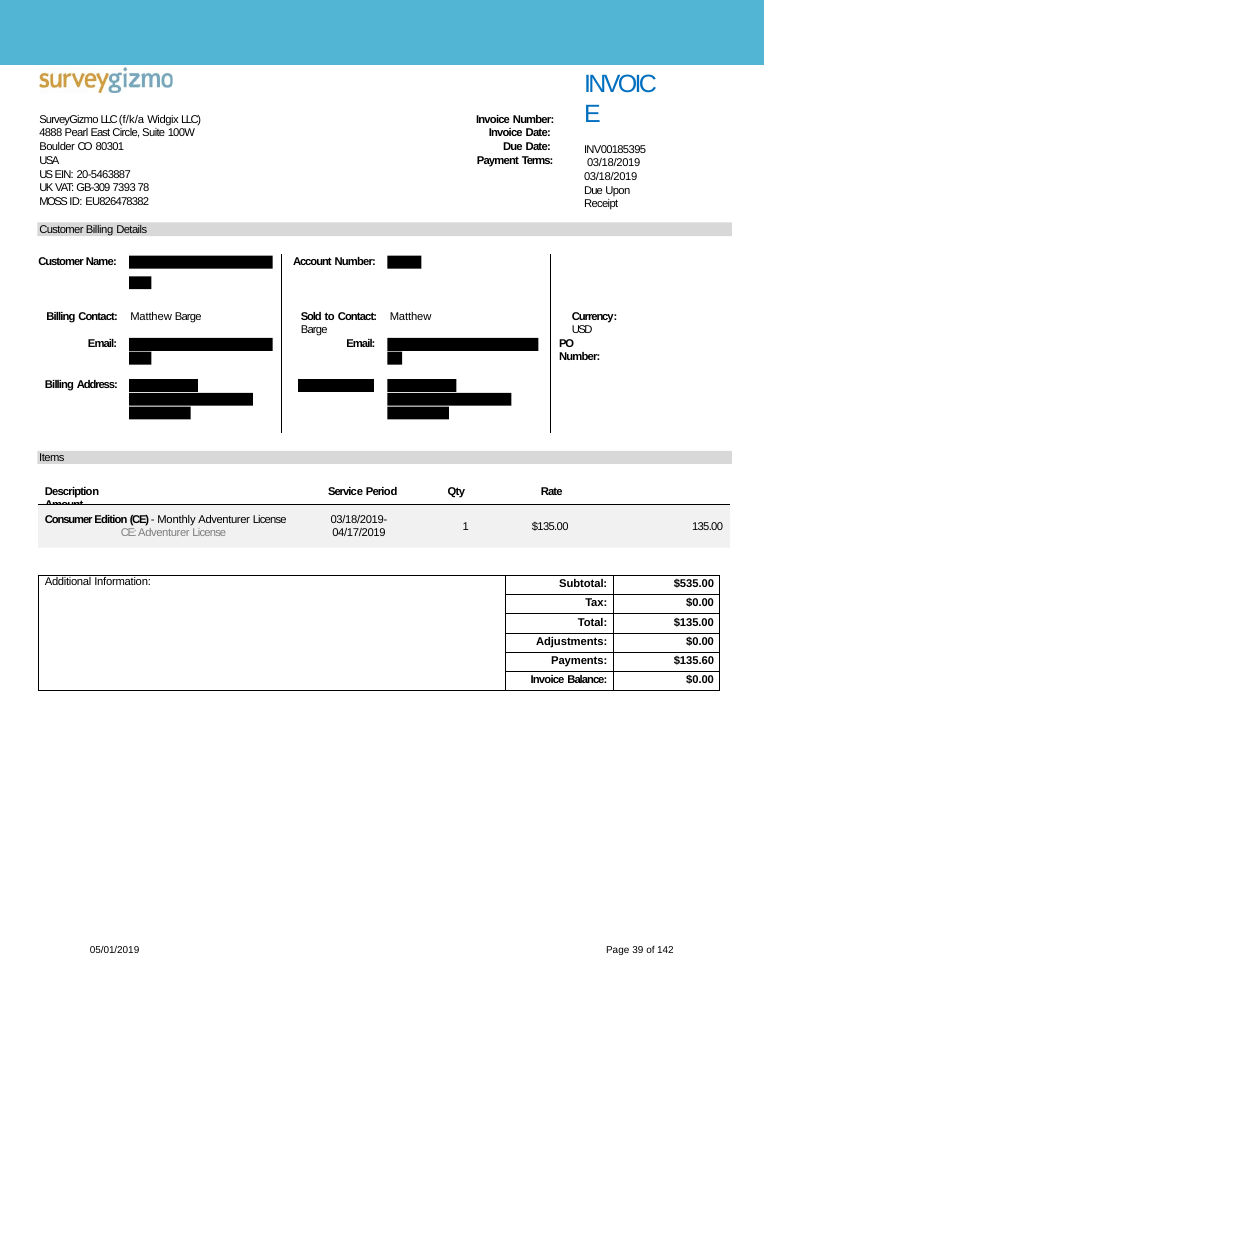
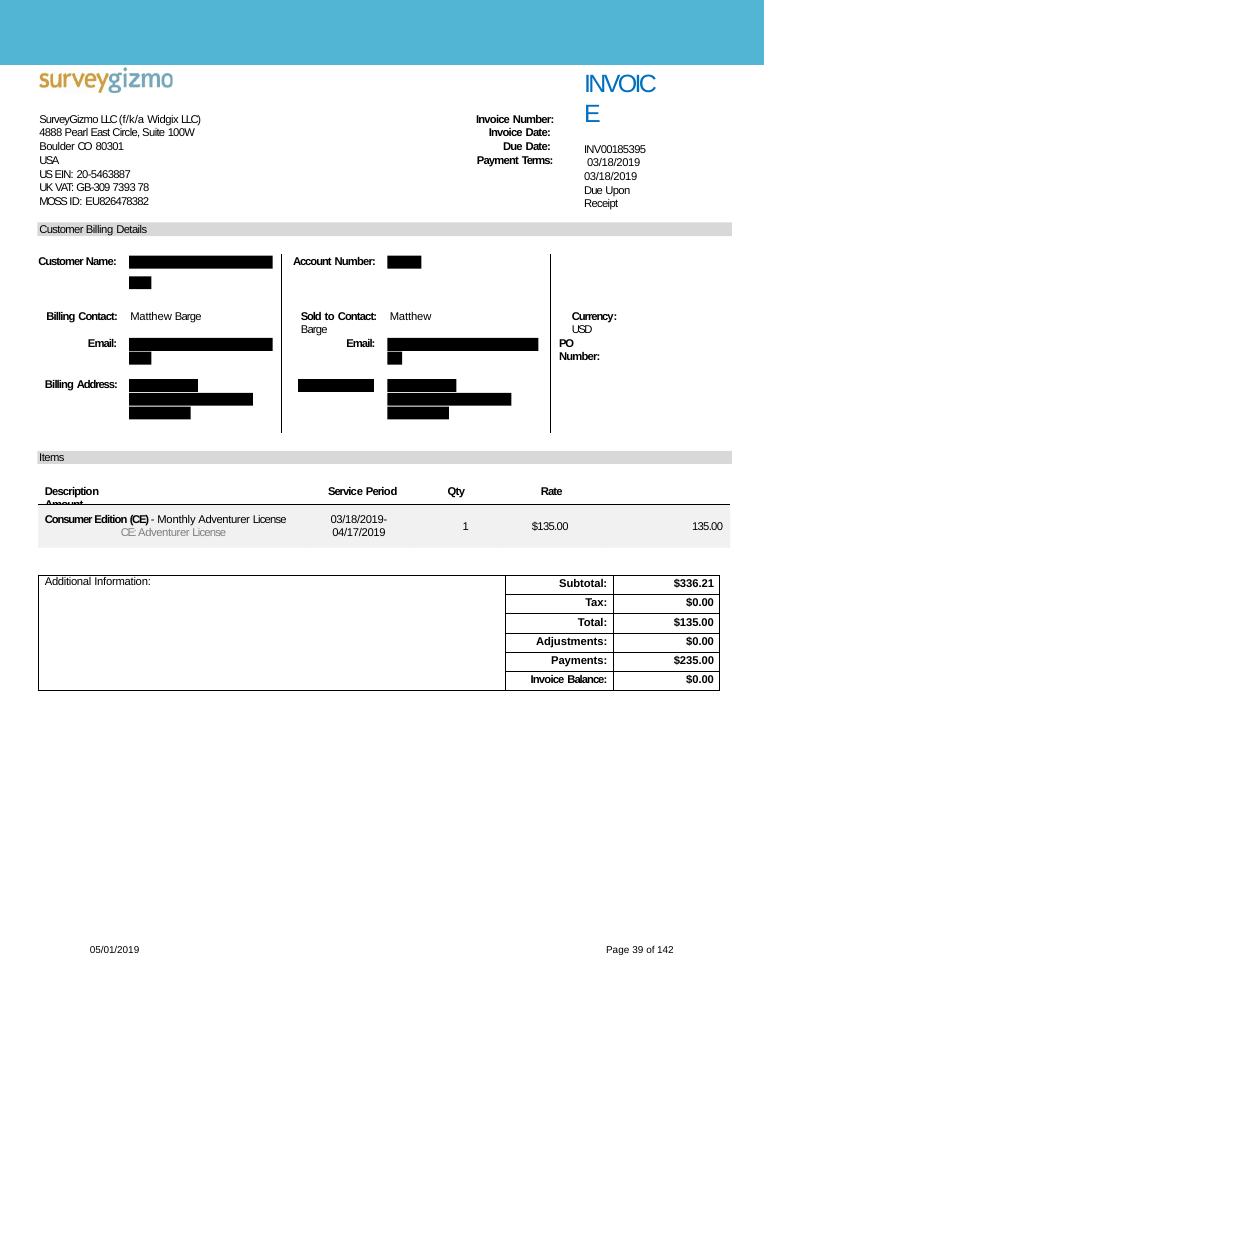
$535.00: $535.00 -> $336.21
$135.60: $135.60 -> $235.00
